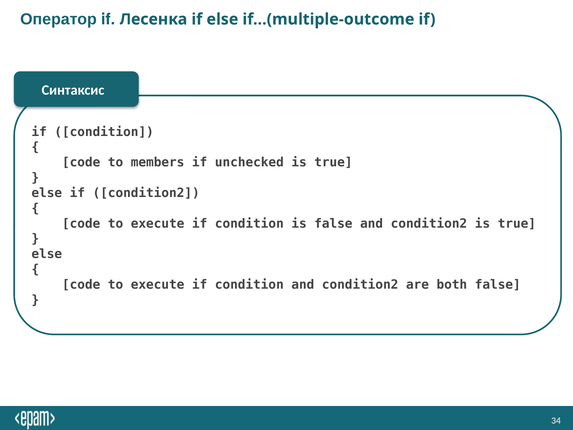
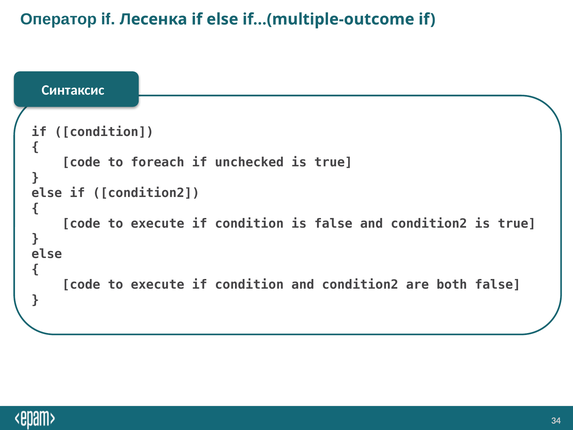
members: members -> foreach
